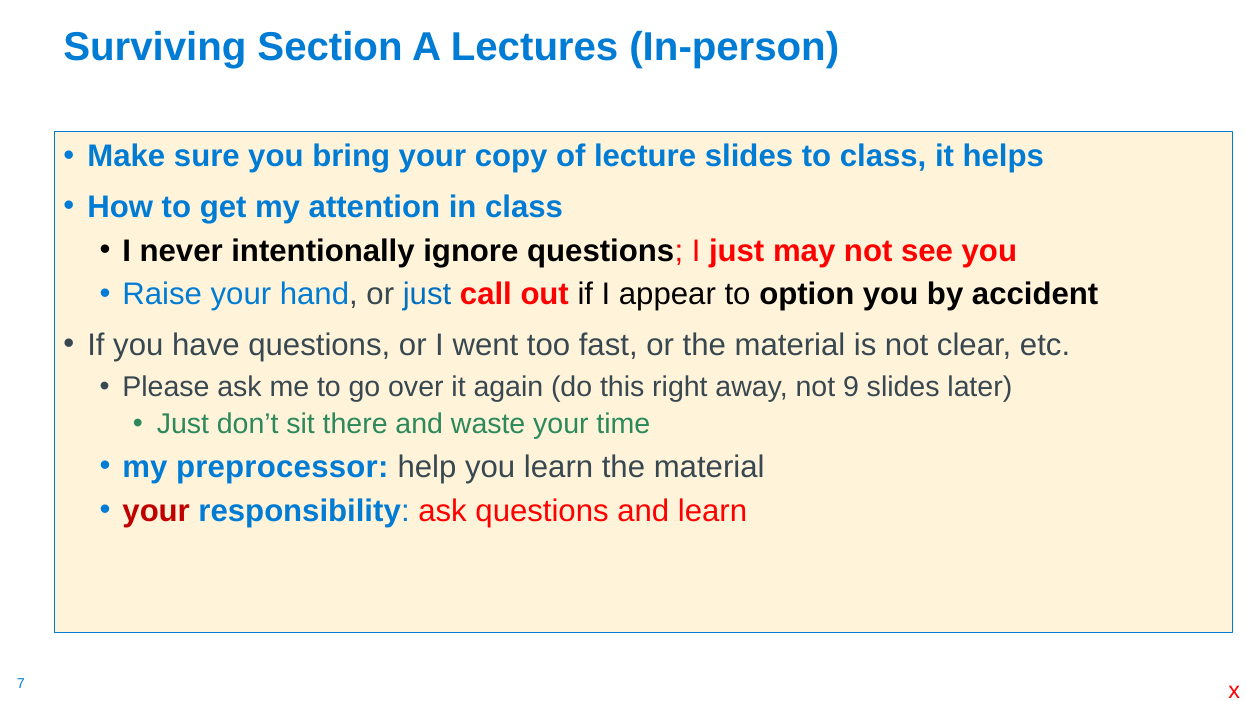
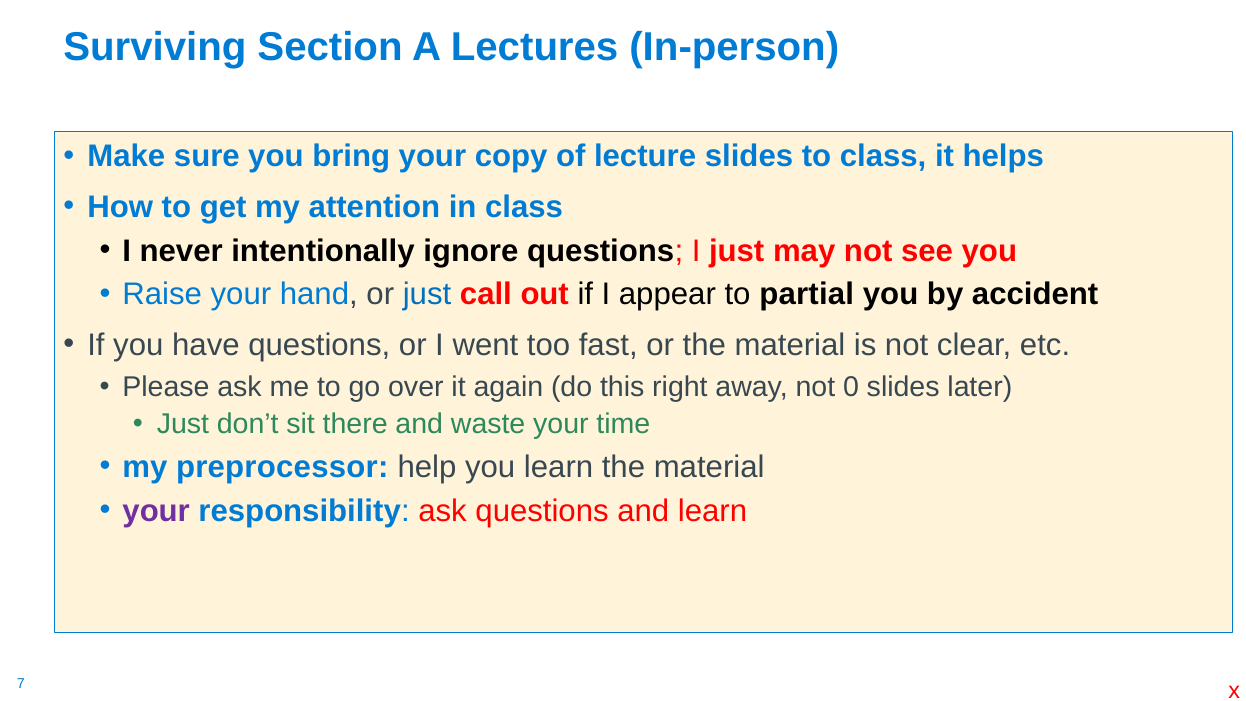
option: option -> partial
9: 9 -> 0
your at (156, 511) colour: red -> purple
